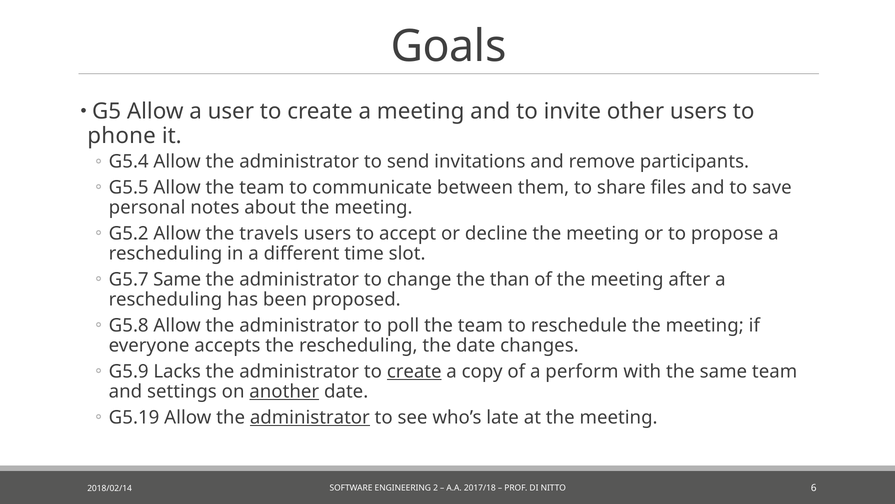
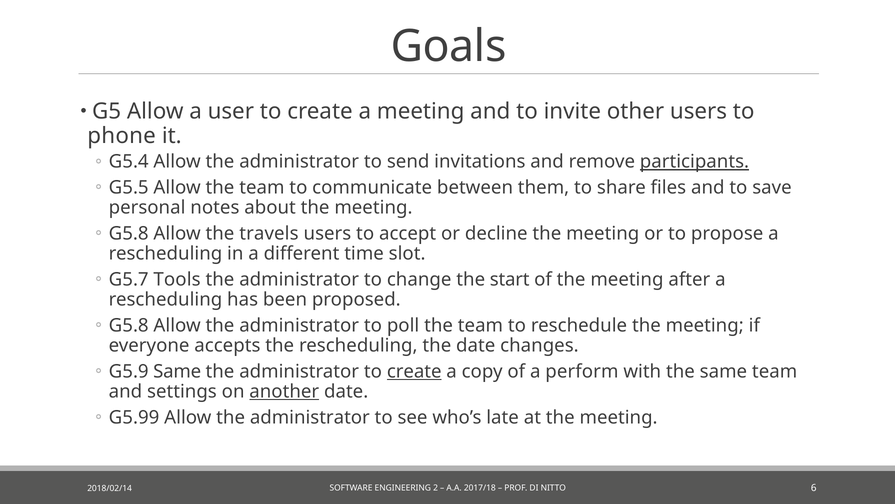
participants underline: none -> present
G5.2 at (129, 233): G5.2 -> G5.8
G5.7 Same: Same -> Tools
than: than -> start
G5.9 Lacks: Lacks -> Same
G5.19: G5.19 -> G5.99
administrator at (310, 417) underline: present -> none
